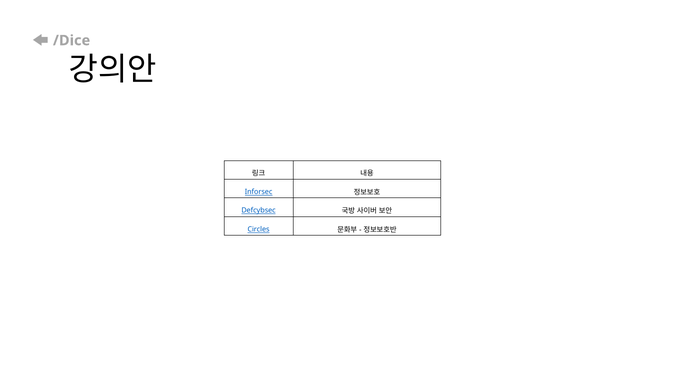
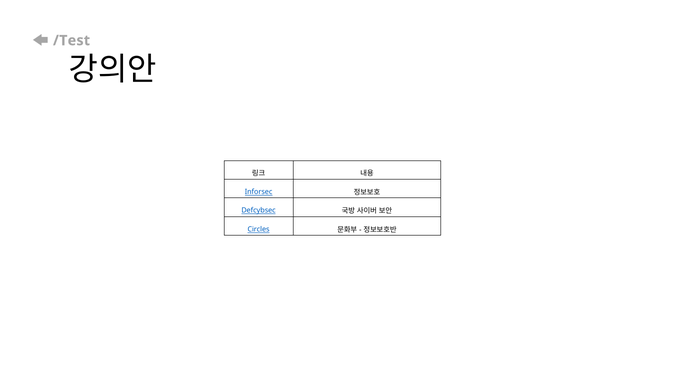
/Dice: /Dice -> /Test
